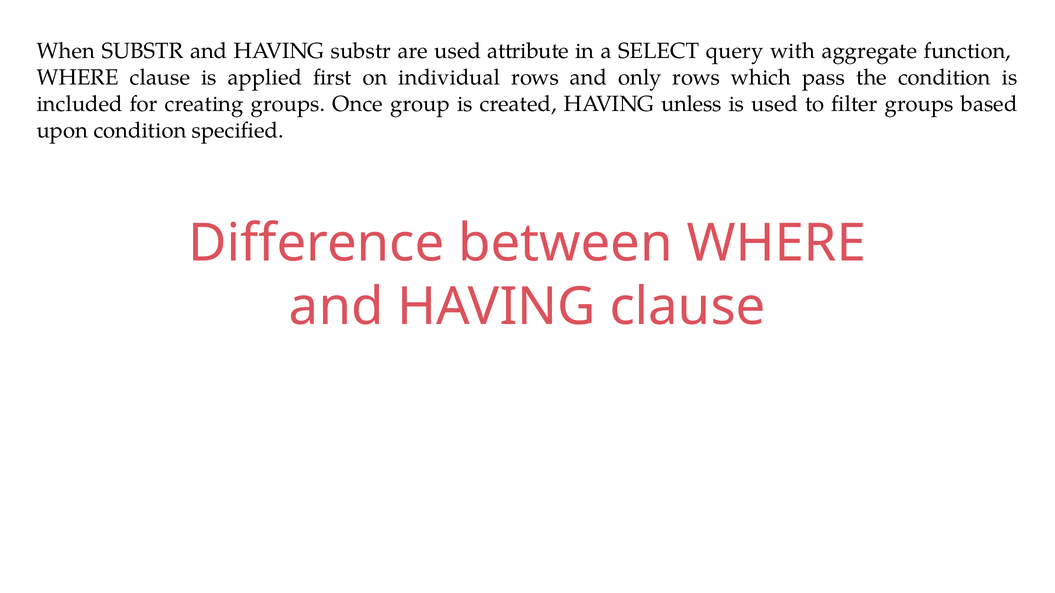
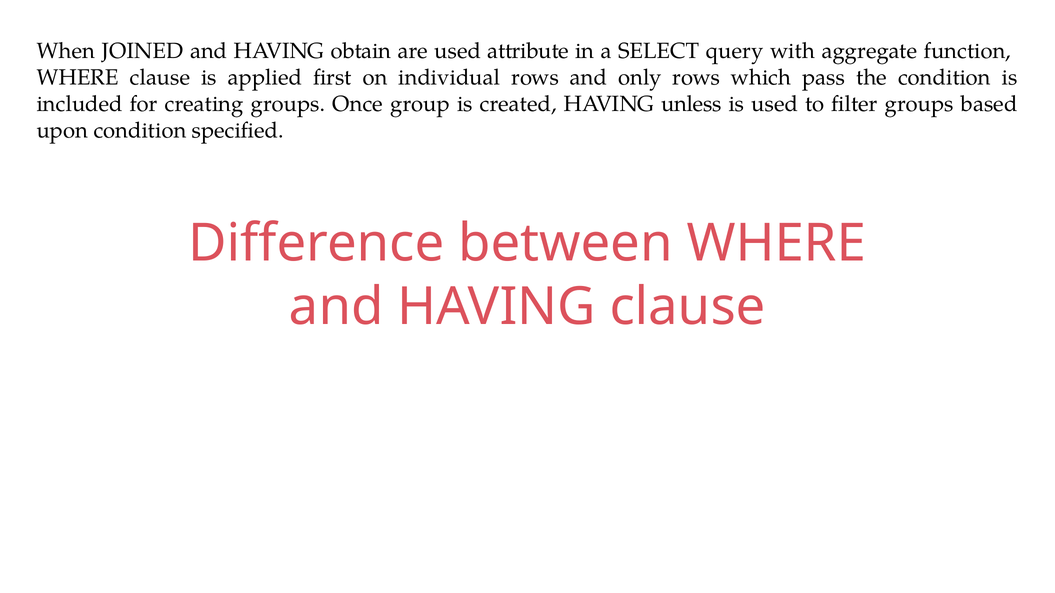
When SUBSTR: SUBSTR -> JOINED
HAVING substr: substr -> obtain
